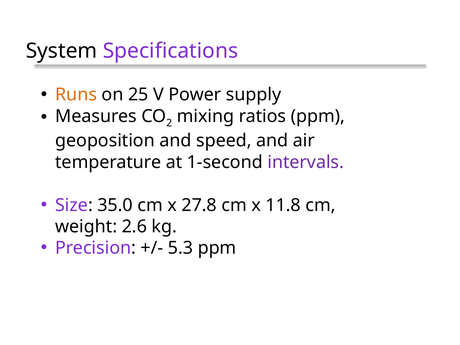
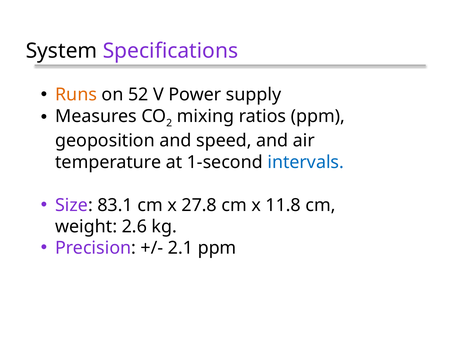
25: 25 -> 52
intervals colour: purple -> blue
35.0: 35.0 -> 83.1
5.3: 5.3 -> 2.1
